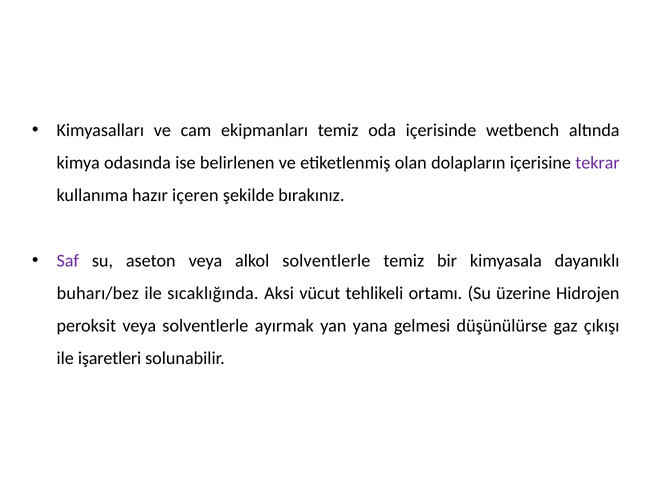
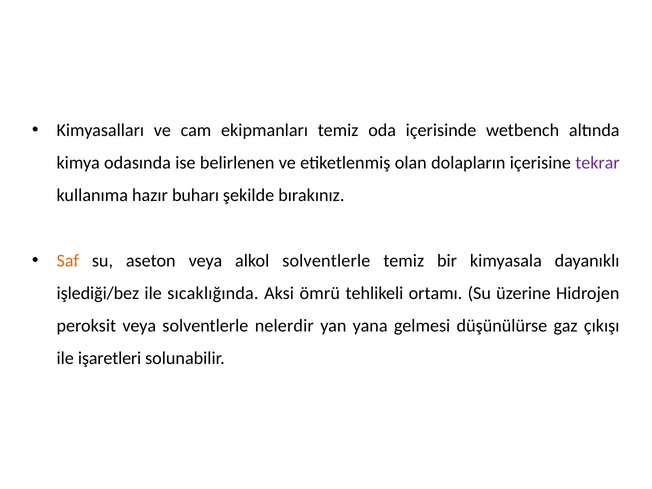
içeren: içeren -> buharı
Saf colour: purple -> orange
buharı/bez: buharı/bez -> işlediği/bez
vücut: vücut -> ömrü
ayırmak: ayırmak -> nelerdir
